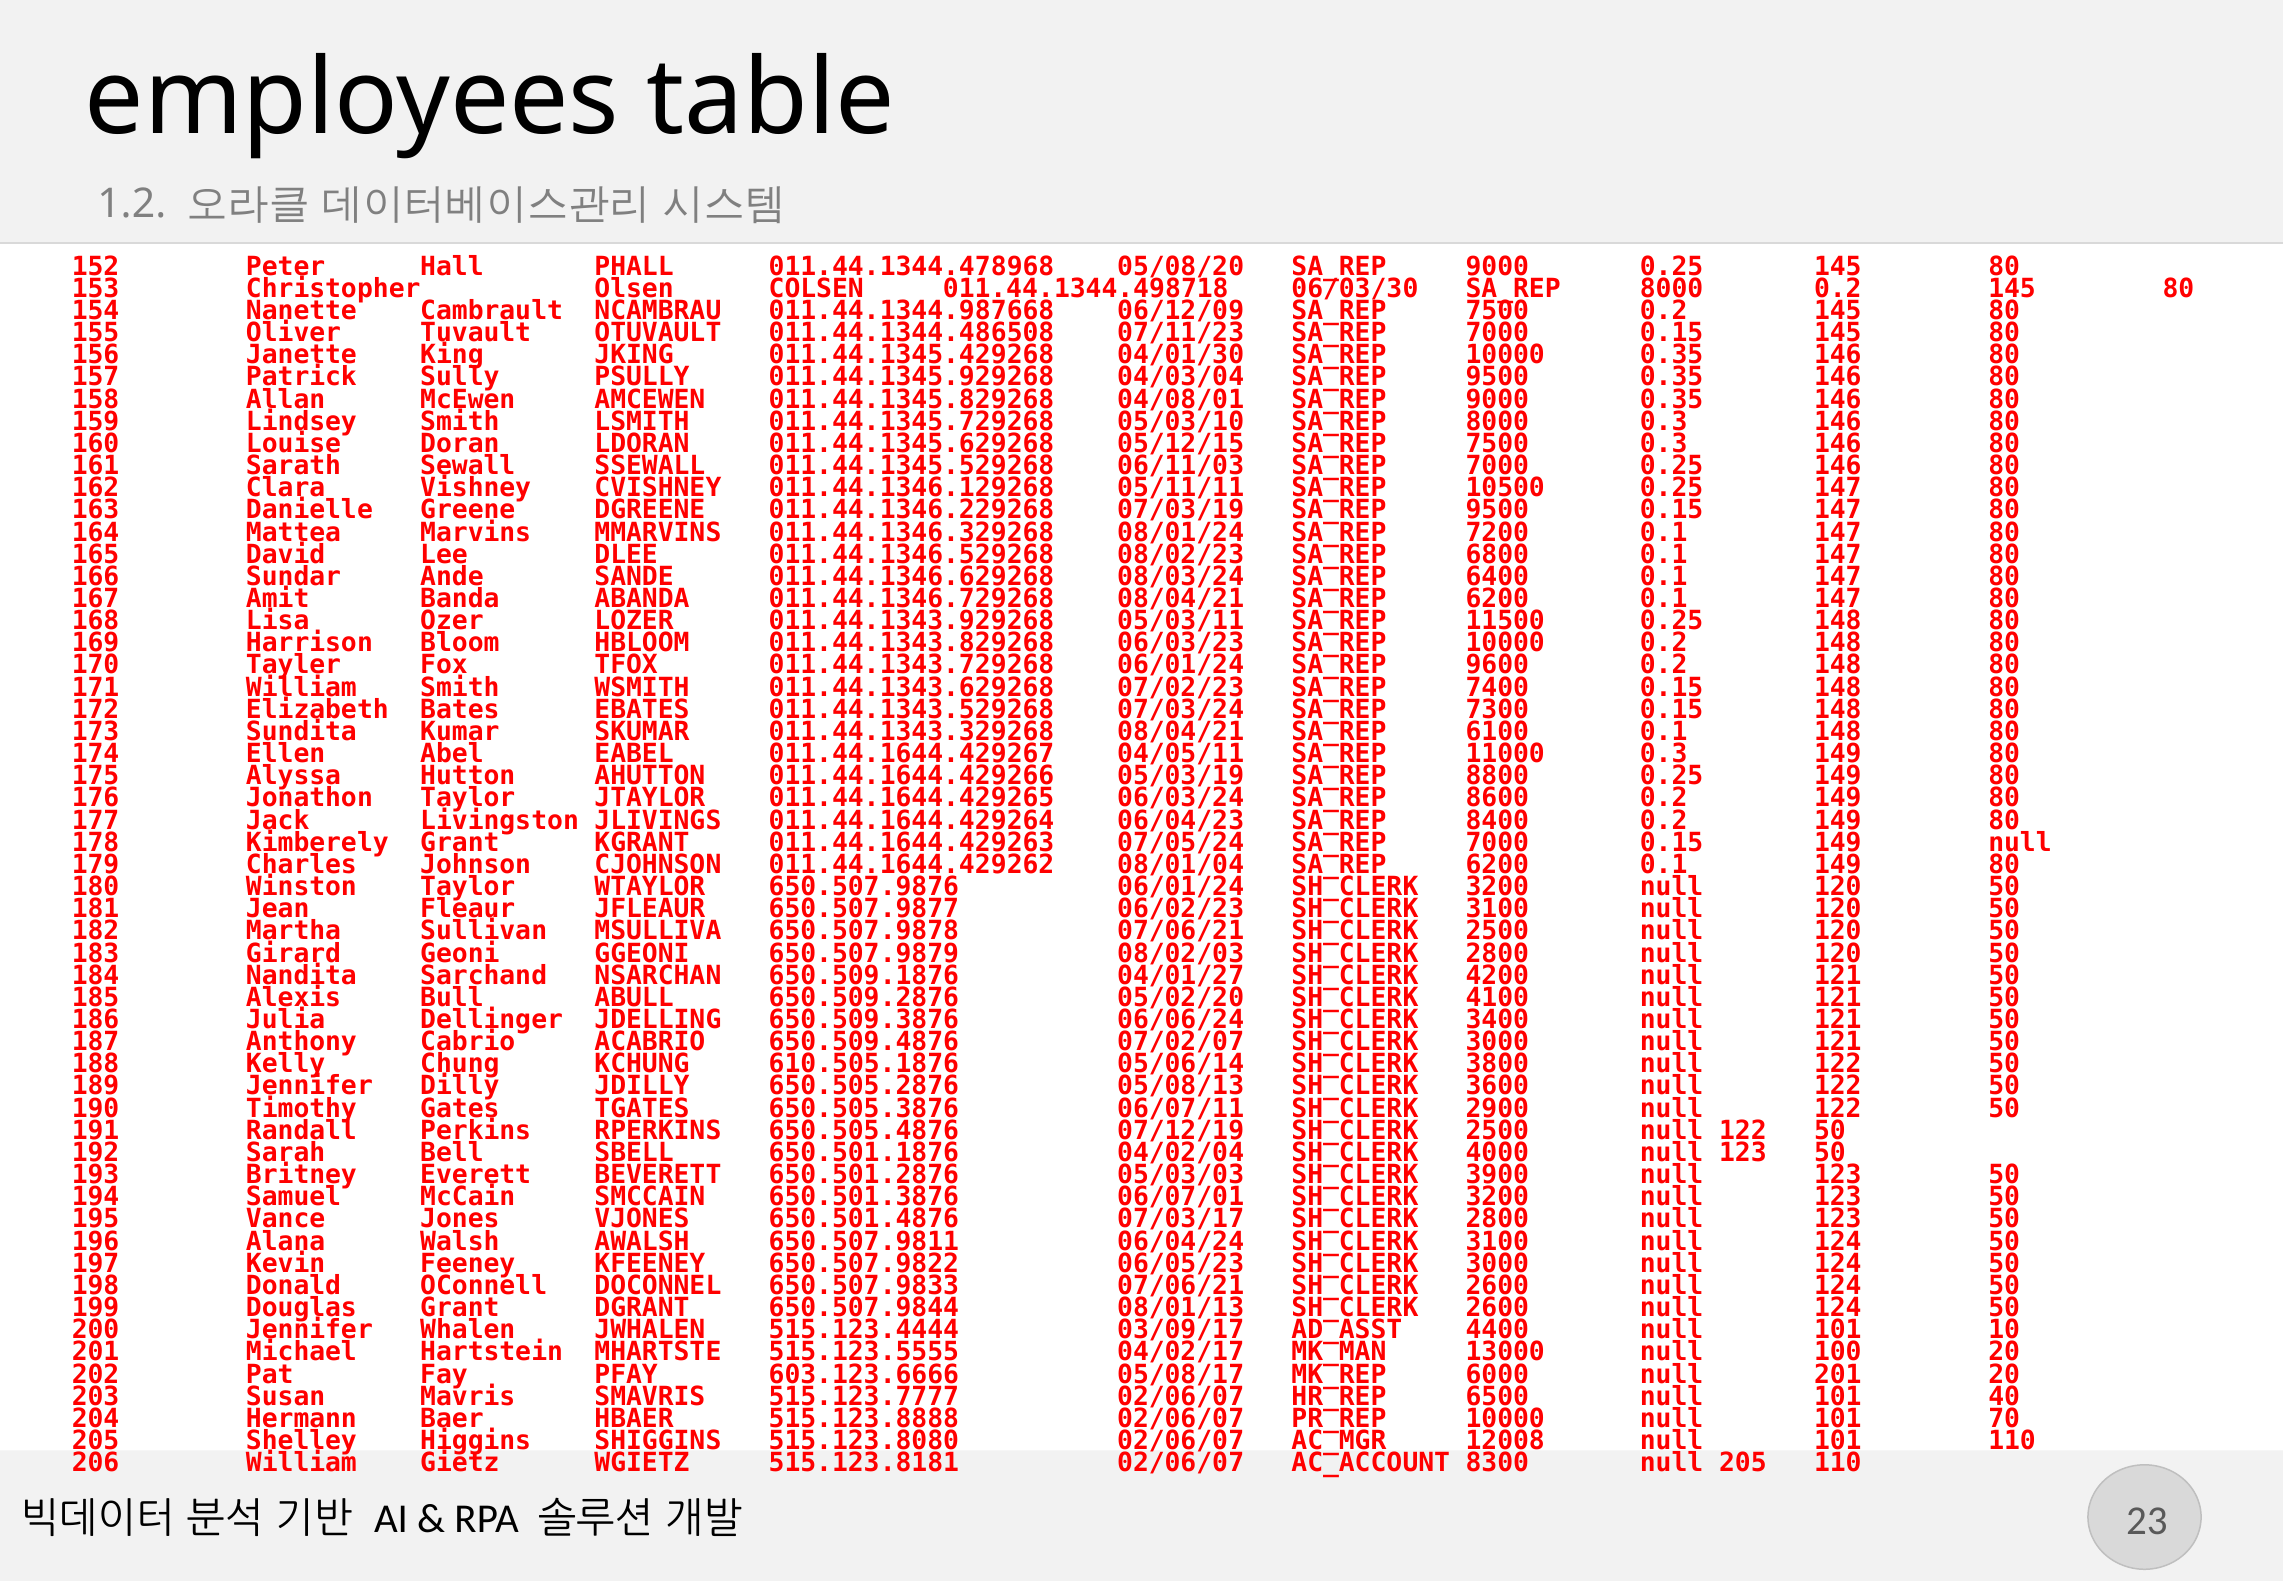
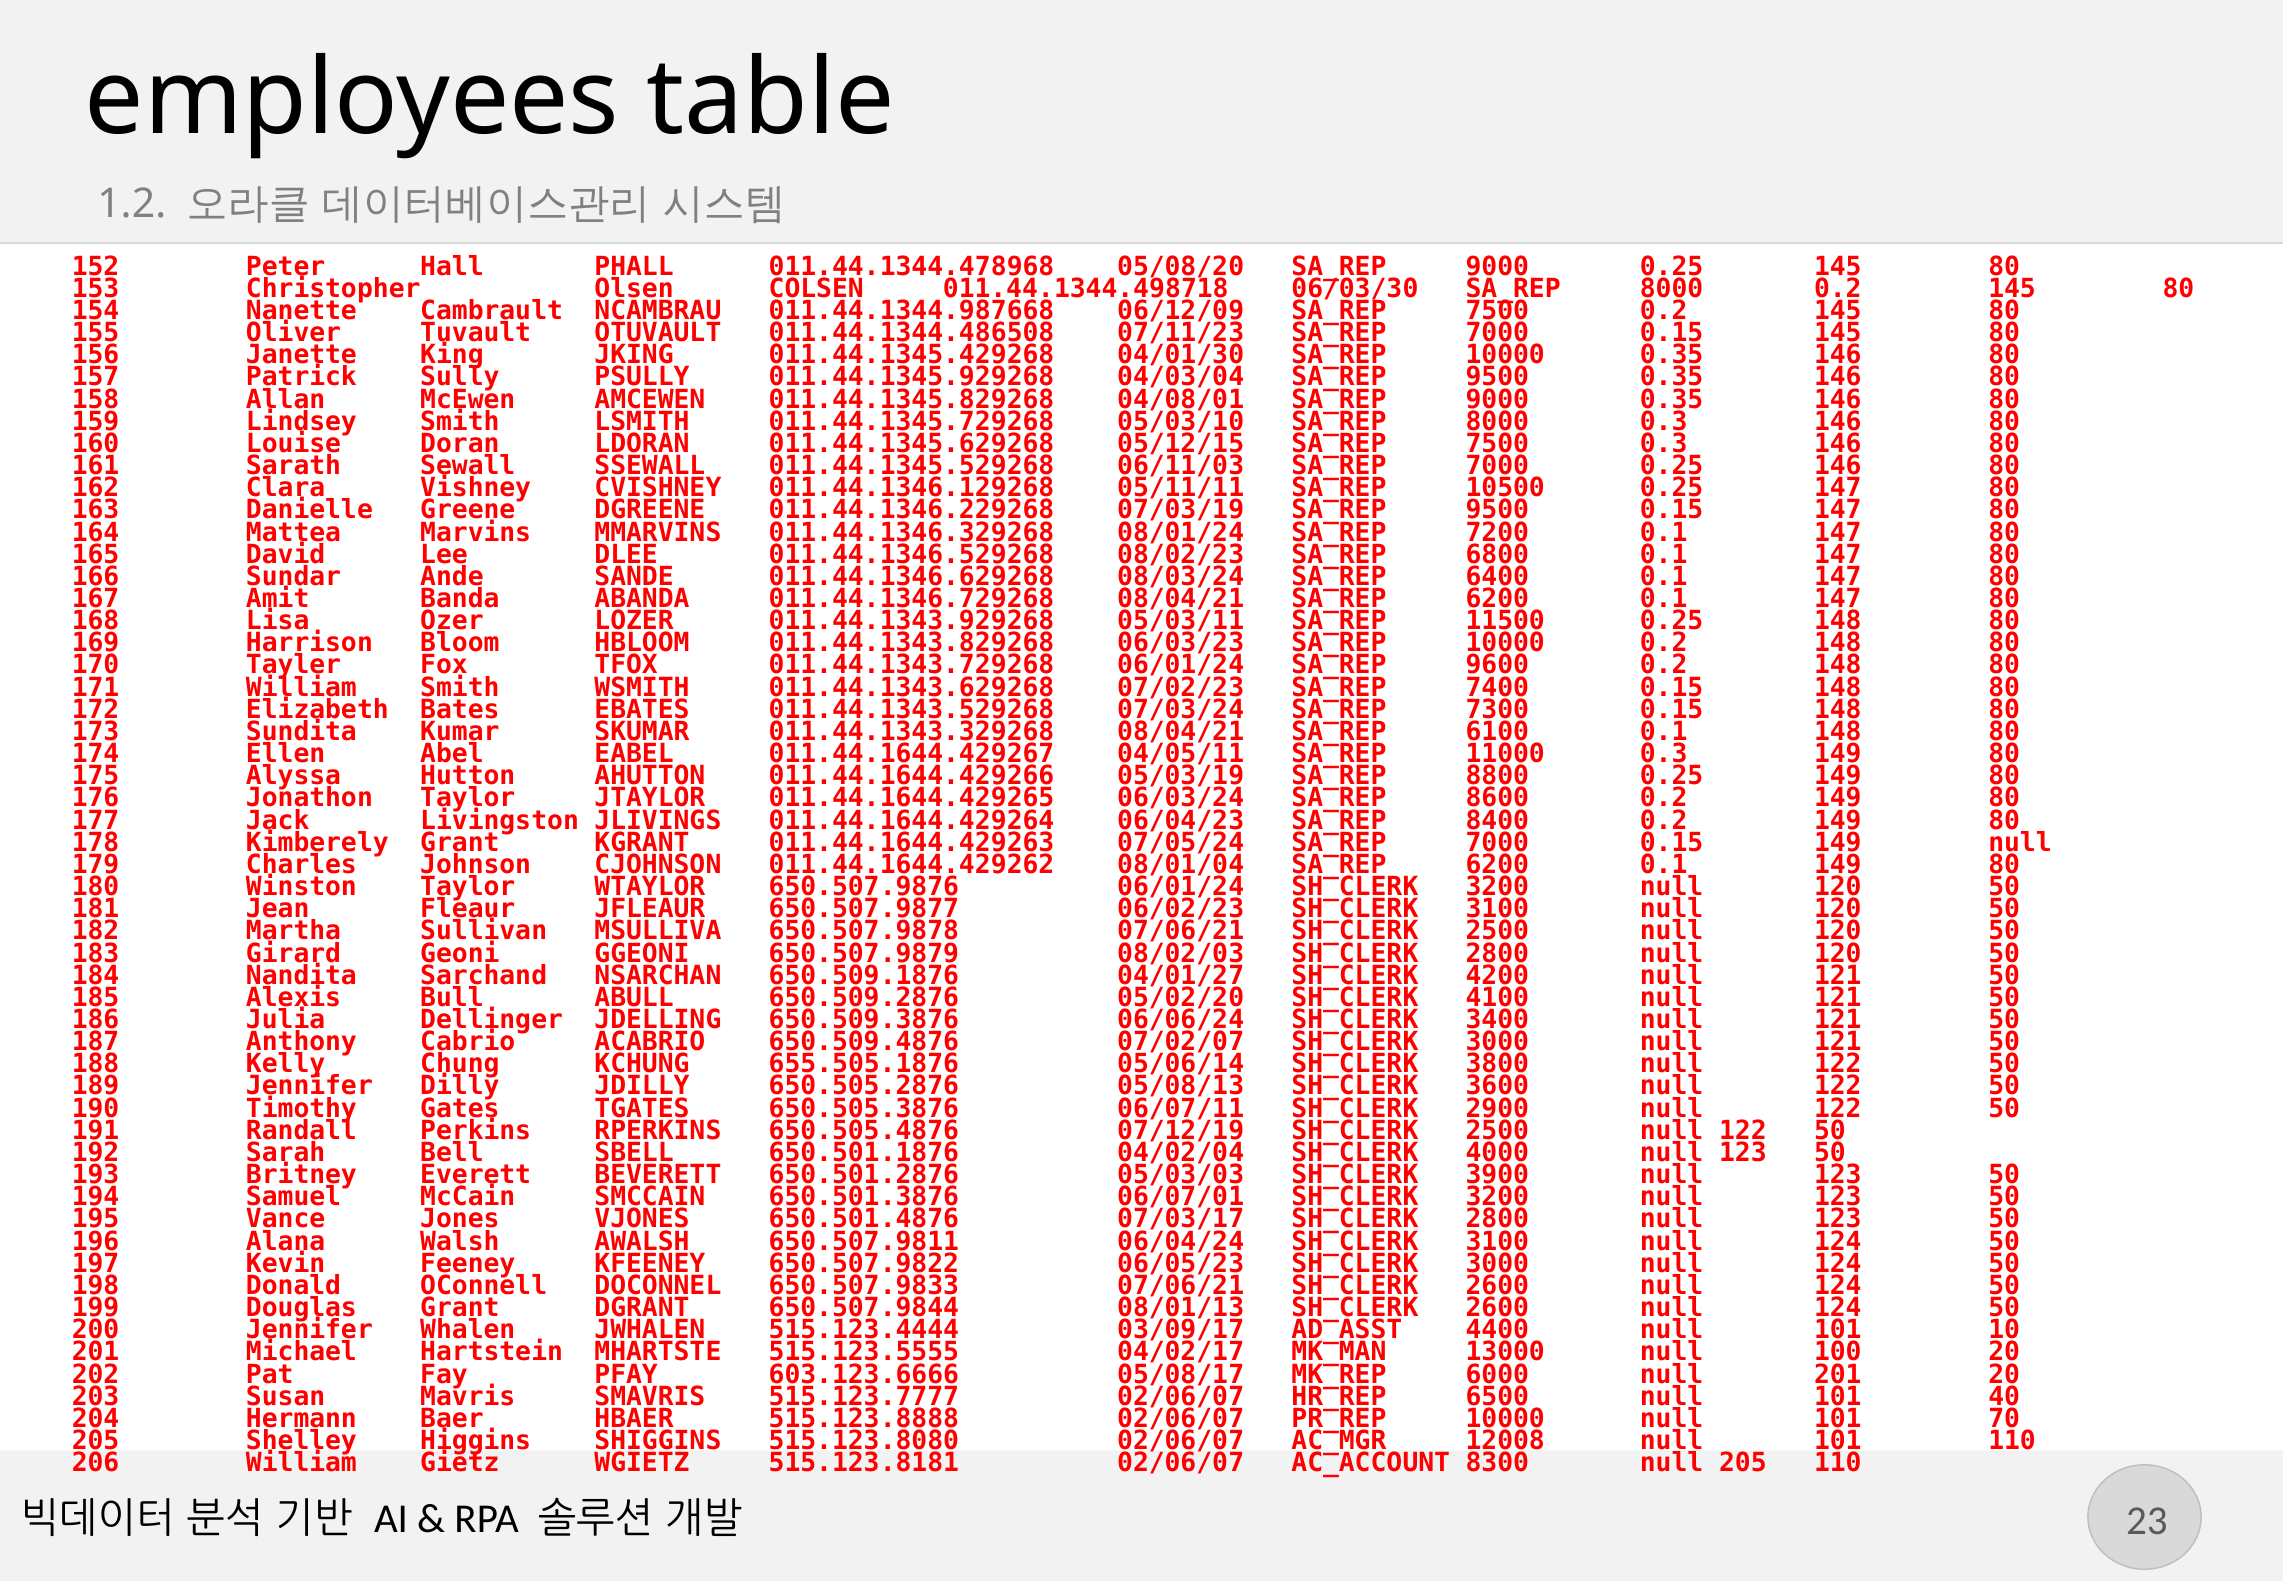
610.505.1876: 610.505.1876 -> 655.505.1876
